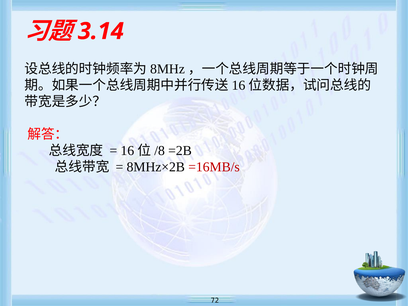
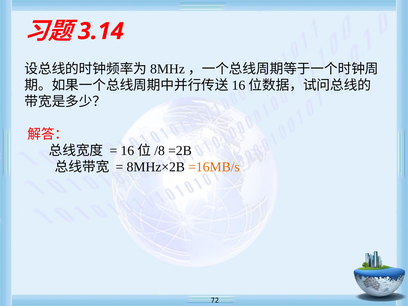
=16MB/s colour: red -> orange
